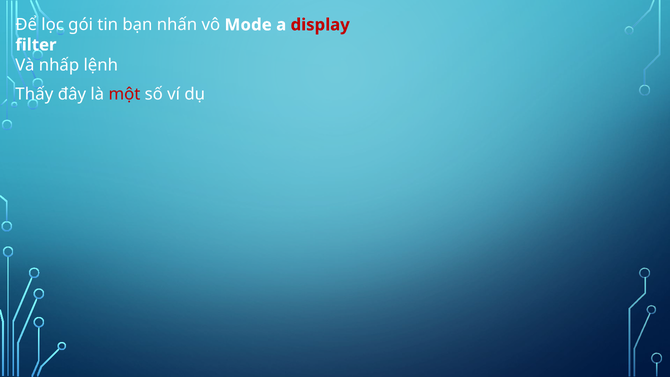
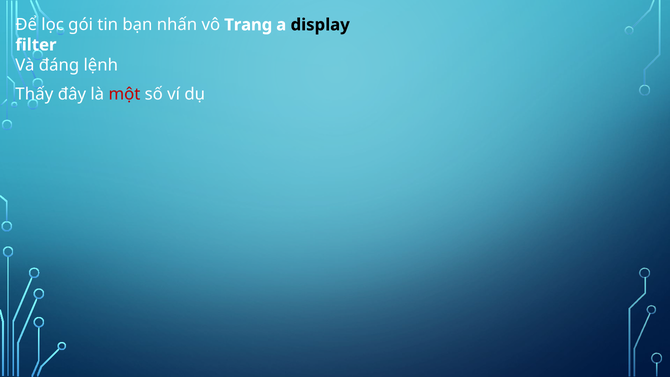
Mode: Mode -> Trang
display colour: red -> black
nhấp: nhấp -> đáng
